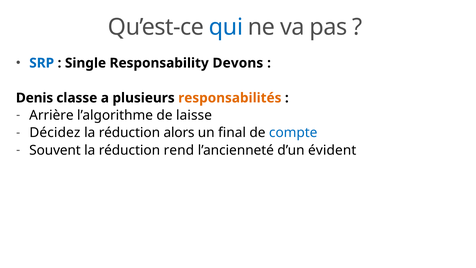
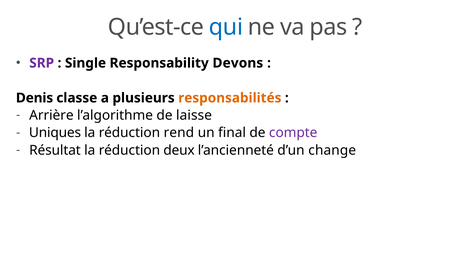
SRP colour: blue -> purple
Décidez: Décidez -> Uniques
alors: alors -> rend
compte colour: blue -> purple
Souvent: Souvent -> Résultat
rend: rend -> deux
évident: évident -> change
